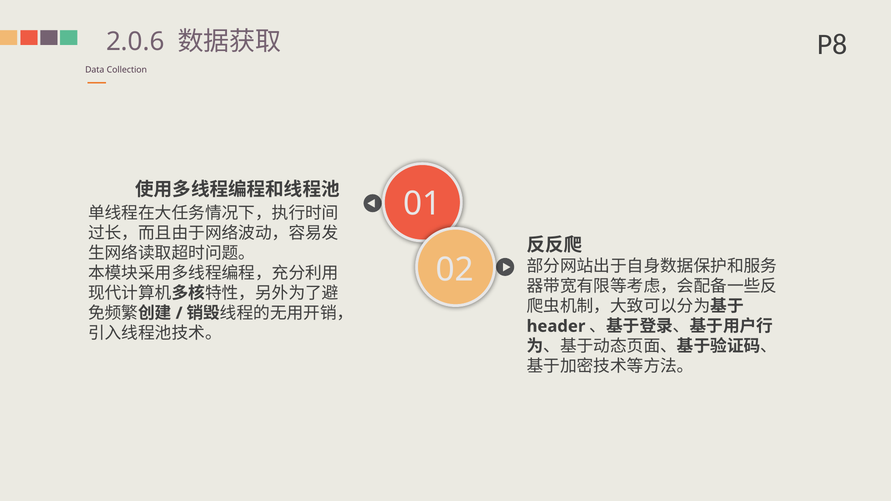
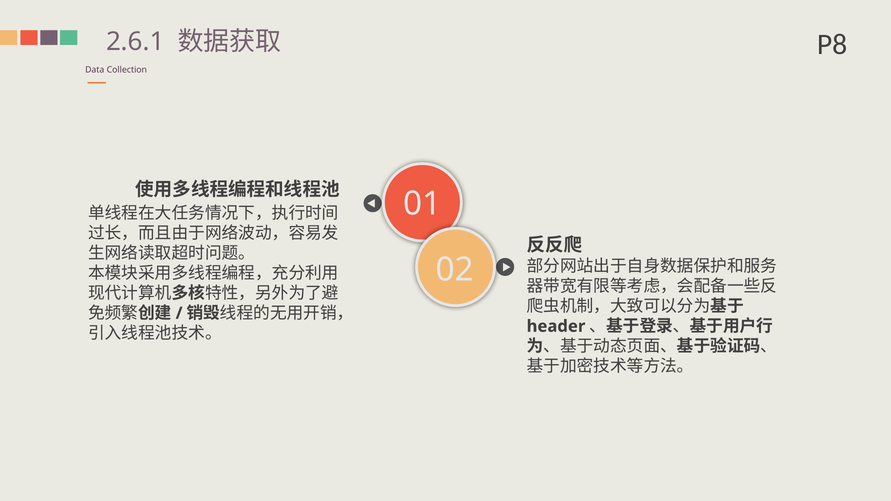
2.0.6: 2.0.6 -> 2.6.1
